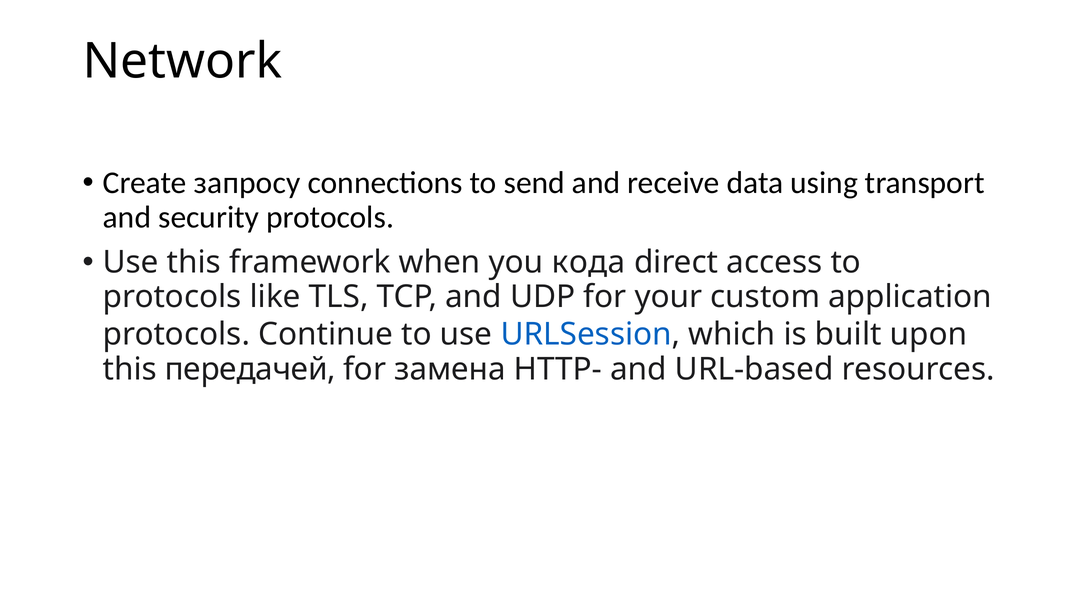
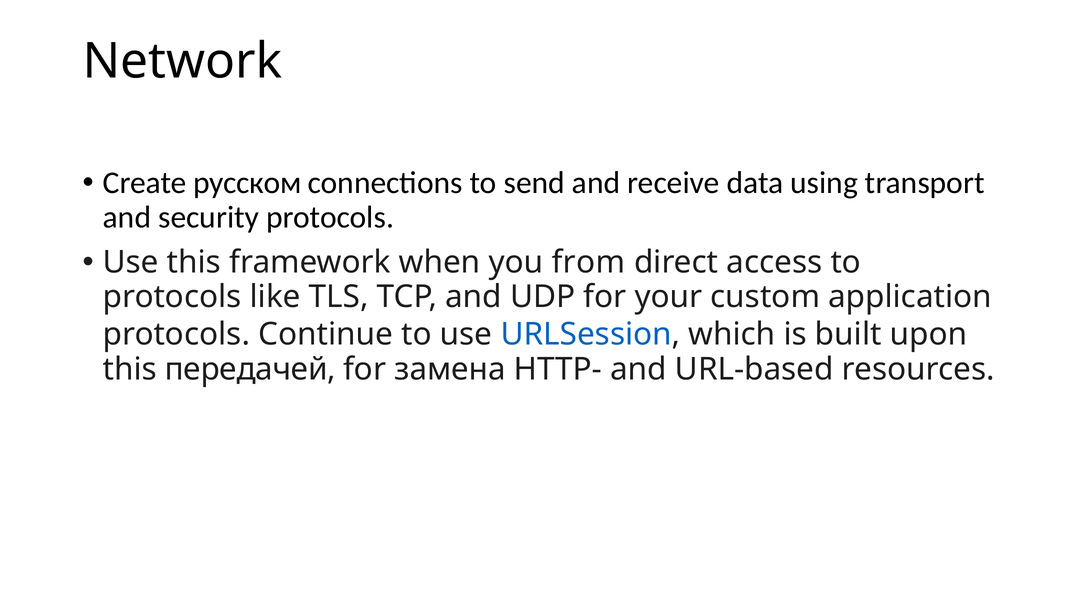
запросу: запросу -> русском
кода: кода -> from
